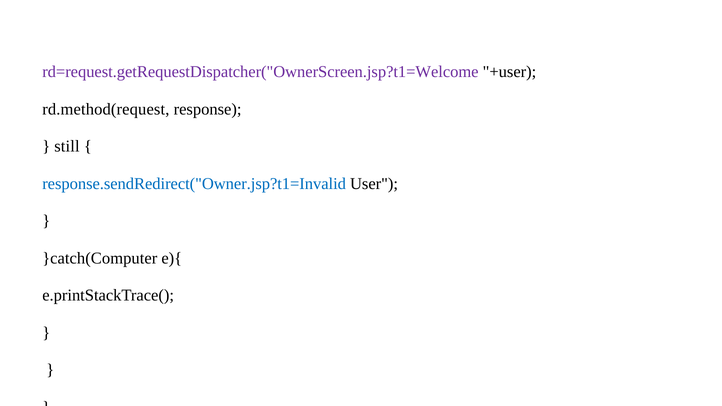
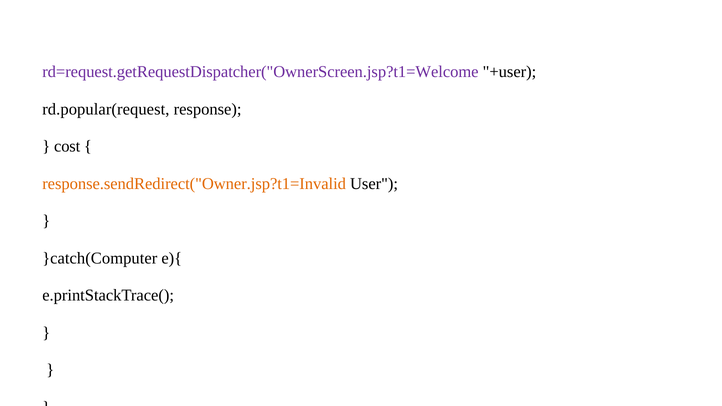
rd.method(request: rd.method(request -> rd.popular(request
still: still -> cost
response.sendRedirect("Owner.jsp?t1=Invalid colour: blue -> orange
